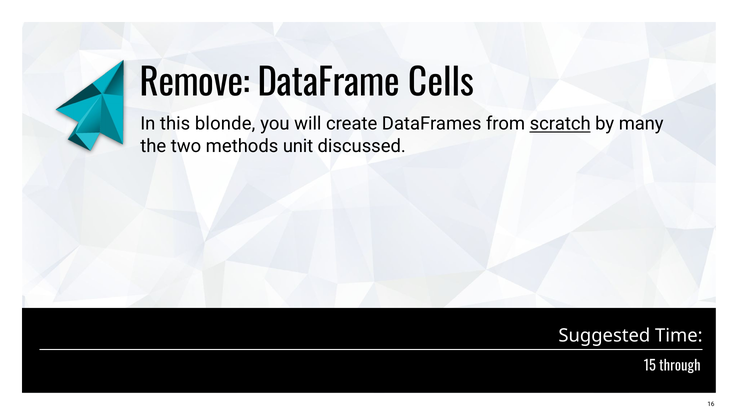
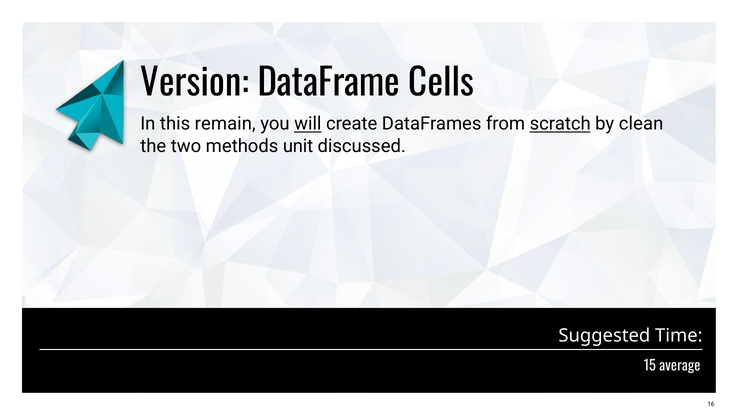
Remove: Remove -> Version
blonde: blonde -> remain
will underline: none -> present
many: many -> clean
through: through -> average
